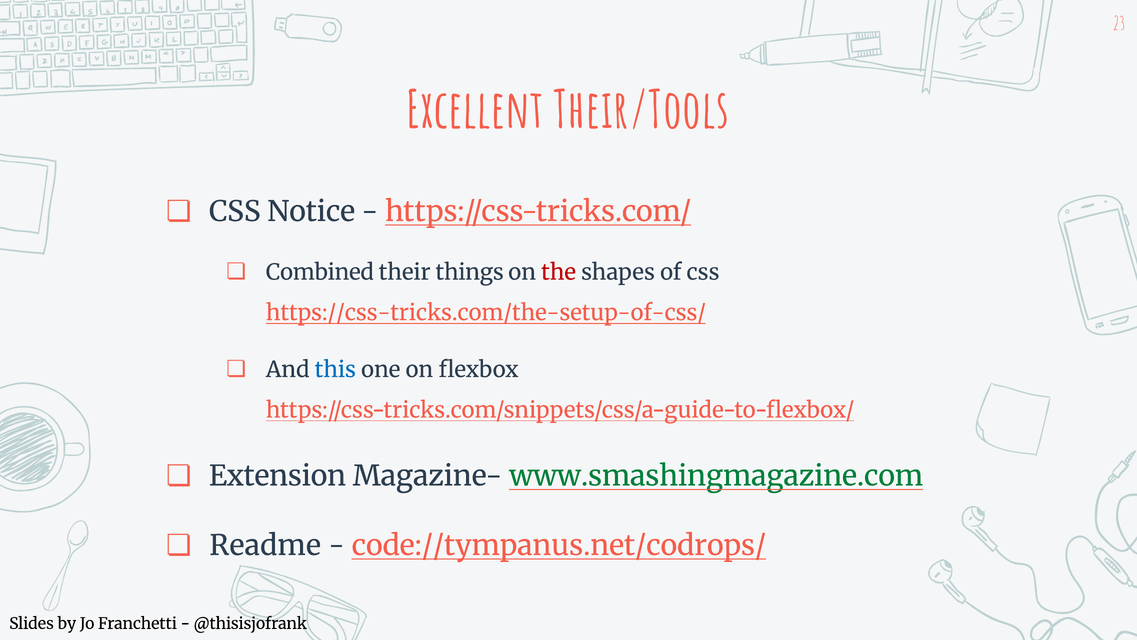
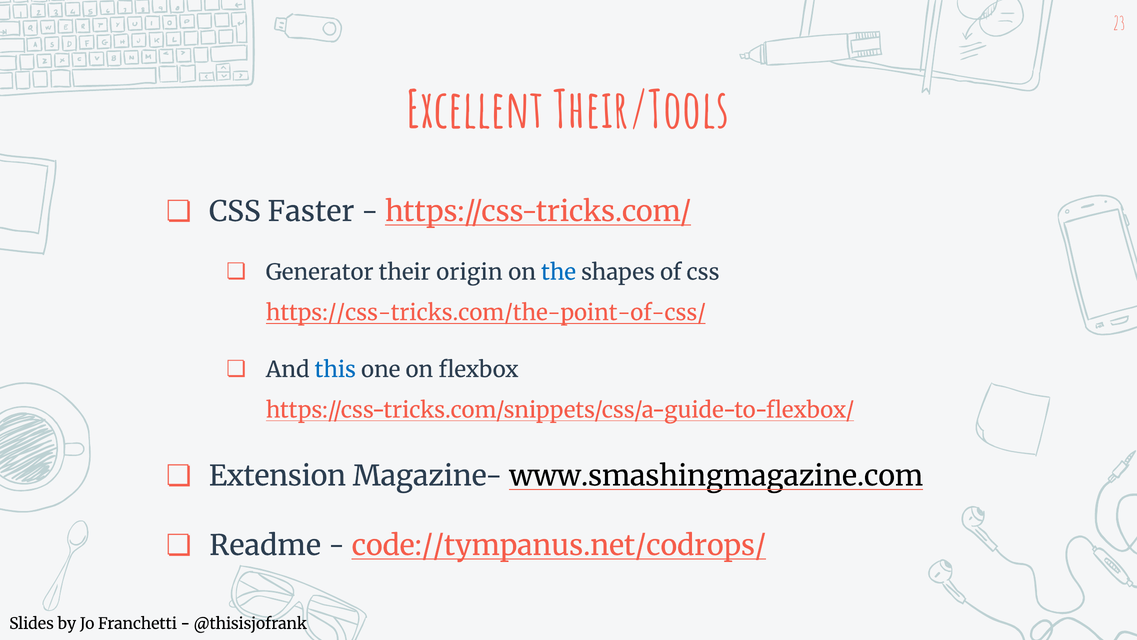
Notice: Notice -> Faster
Combined: Combined -> Generator
things: things -> origin
the colour: red -> blue
https://css-tricks.com/the-setup-of-css/: https://css-tricks.com/the-setup-of-css/ -> https://css-tricks.com/the-point-of-css/
www.smashingmagazine.com colour: green -> black
